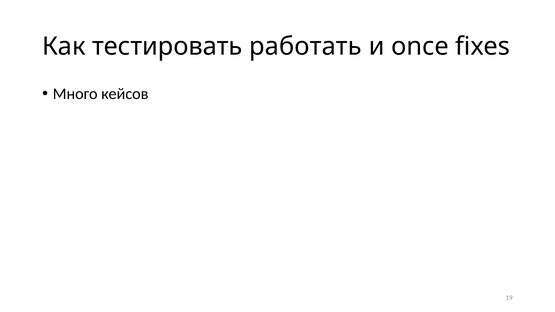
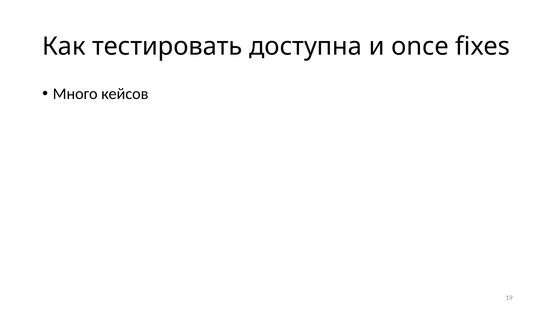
работать: работать -> доступна
